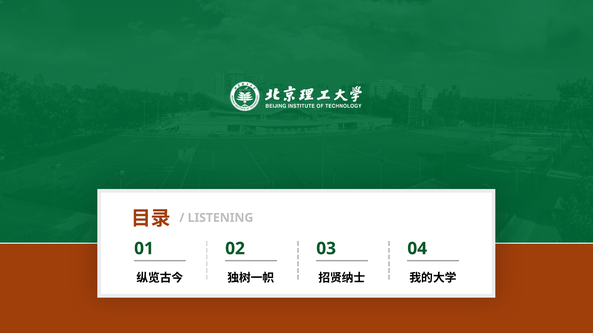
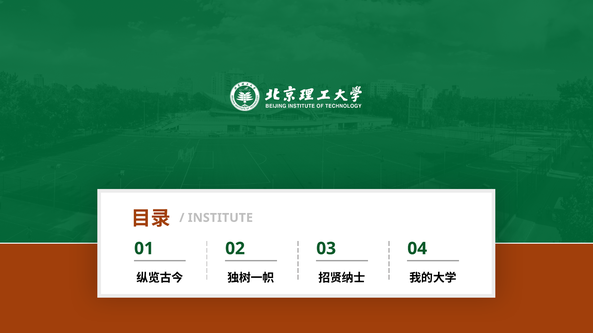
LISTENING: LISTENING -> INSTITUTE
